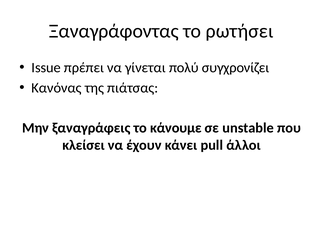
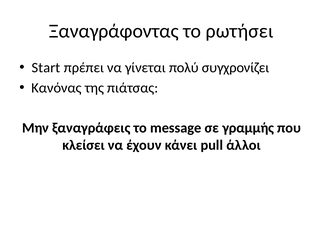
Issue: Issue -> Start
κάνουμε: κάνουμε -> message
unstable: unstable -> γραμμής
